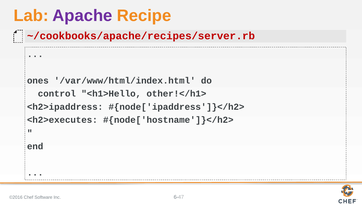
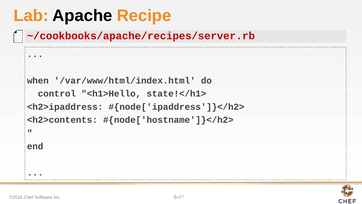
Apache colour: purple -> black
ones: ones -> when
other!</h1>: other!</h1> -> state!</h1>
<h2>executes: <h2>executes -> <h2>contents
